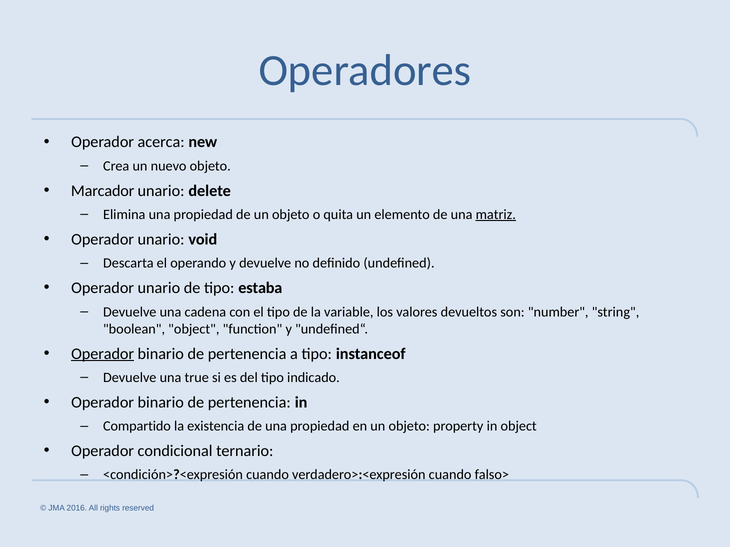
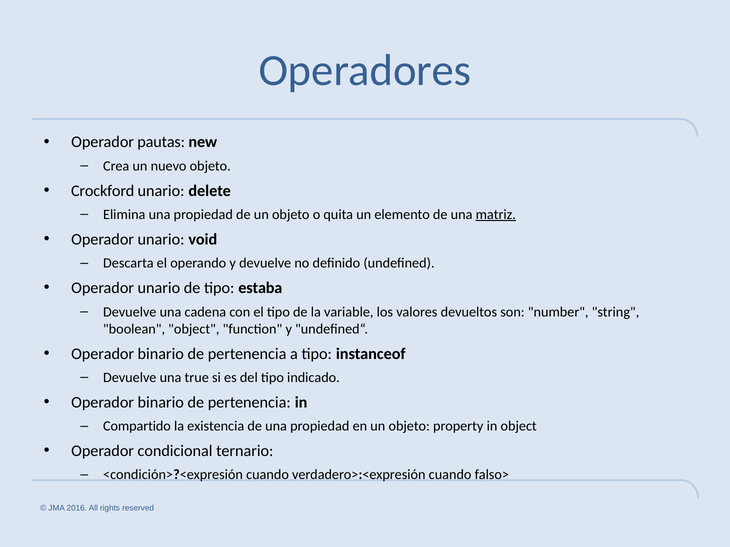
acerca: acerca -> pautas
Marcador: Marcador -> Crockford
Operador at (103, 354) underline: present -> none
